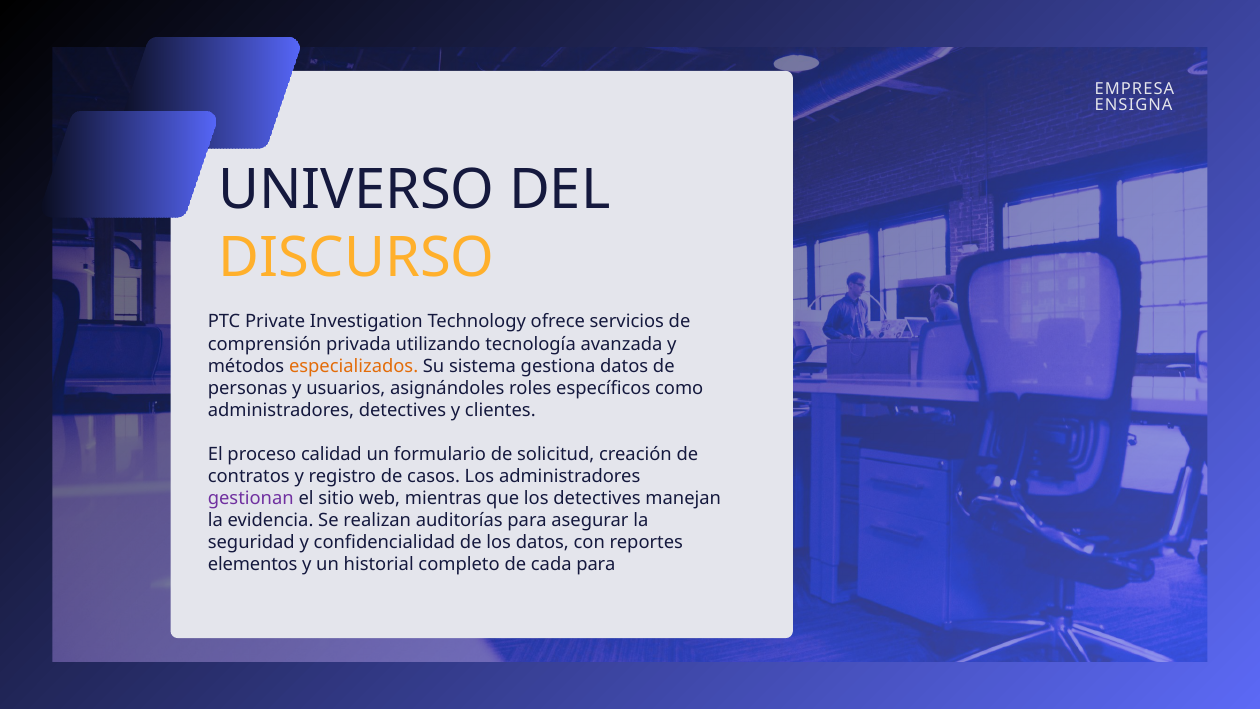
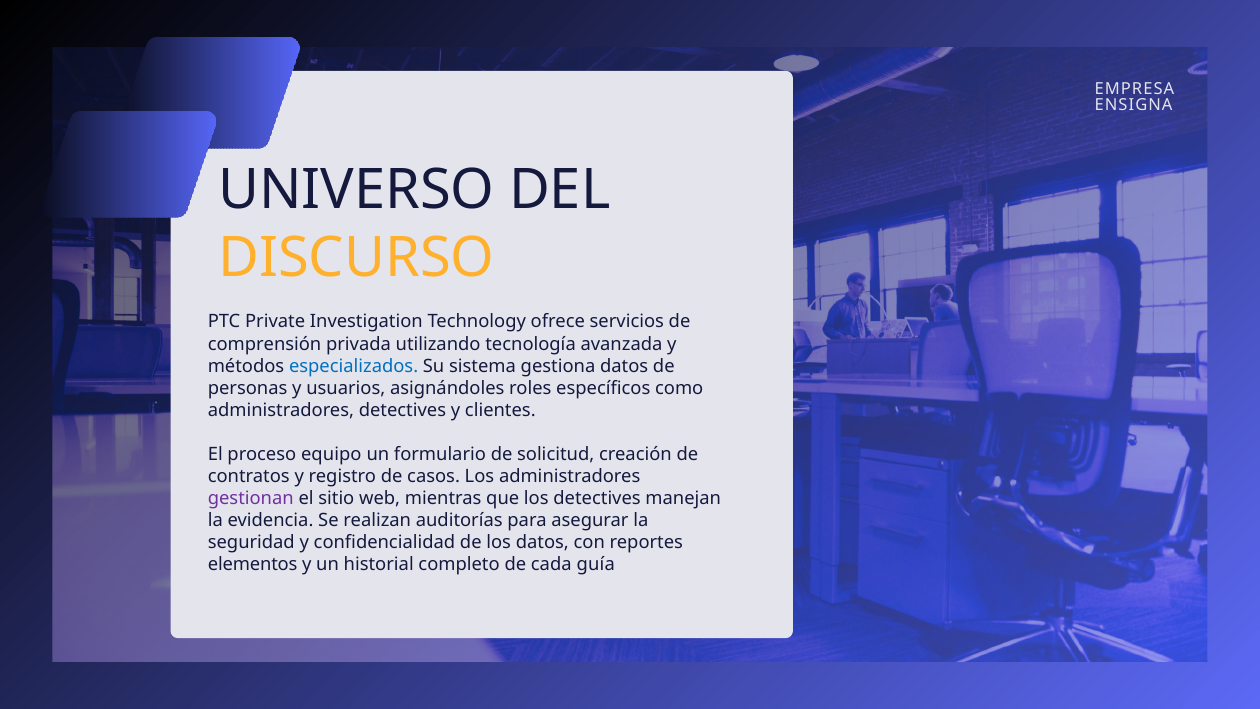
especializados colour: orange -> blue
calidad: calidad -> equipo
cada para: para -> guía
